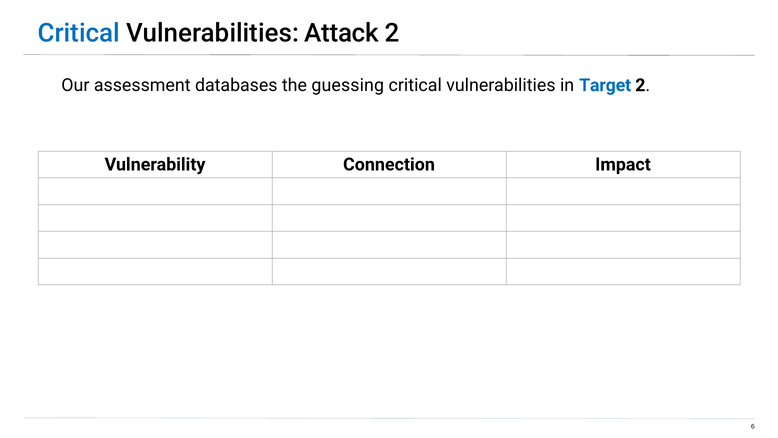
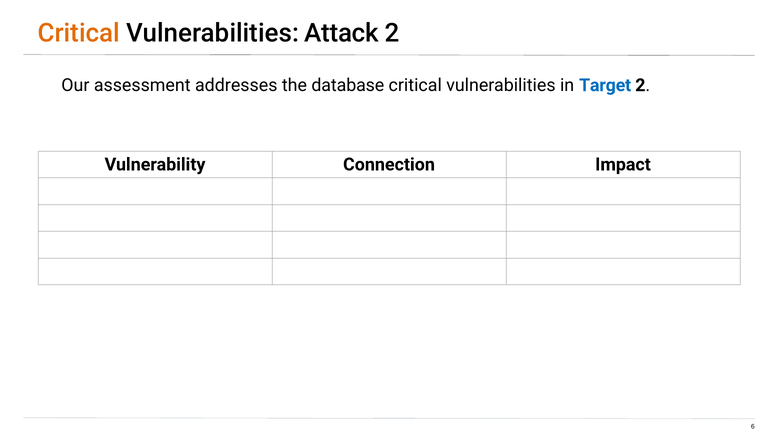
Critical at (79, 33) colour: blue -> orange
databases: databases -> addresses
guessing: guessing -> database
